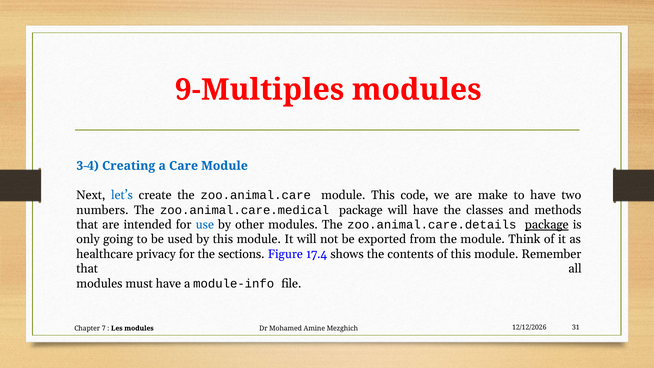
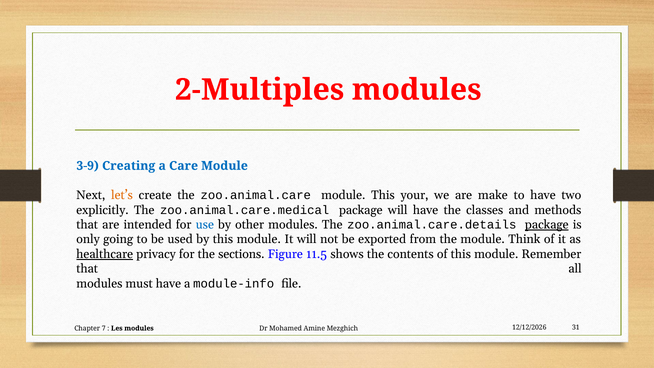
9-Multiples: 9-Multiples -> 2-Multiples
3-4: 3-4 -> 3-9
let’s colour: blue -> orange
code: code -> your
numbers: numbers -> explicitly
healthcare underline: none -> present
17.4: 17.4 -> 11.5
